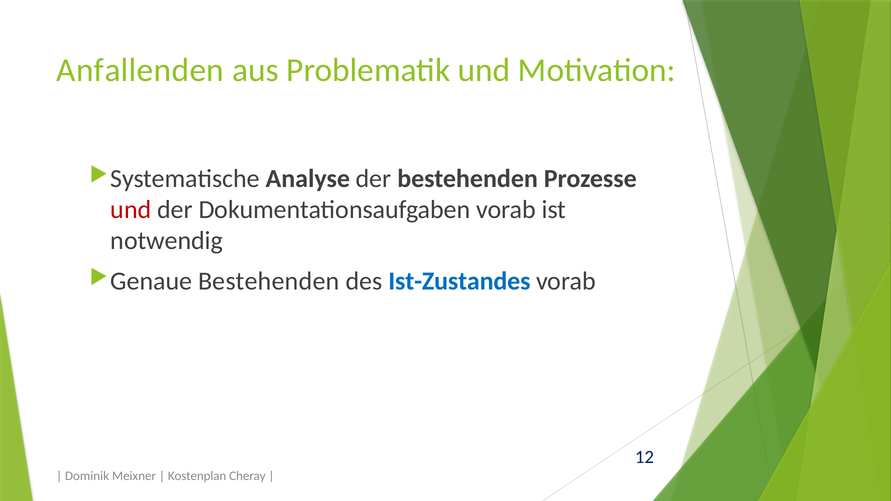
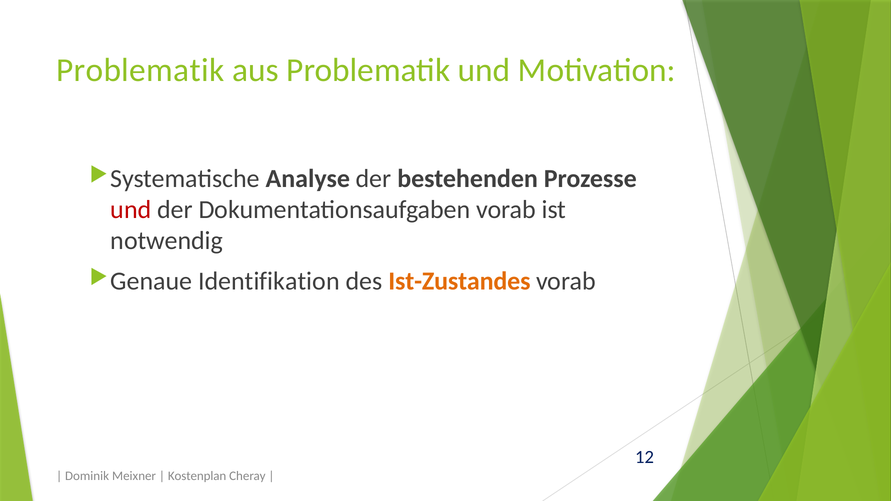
Anfallenden at (140, 70): Anfallenden -> Problematik
Bestehenden at (269, 281): Bestehenden -> Identifikation
Ist-Zustandes colour: blue -> orange
